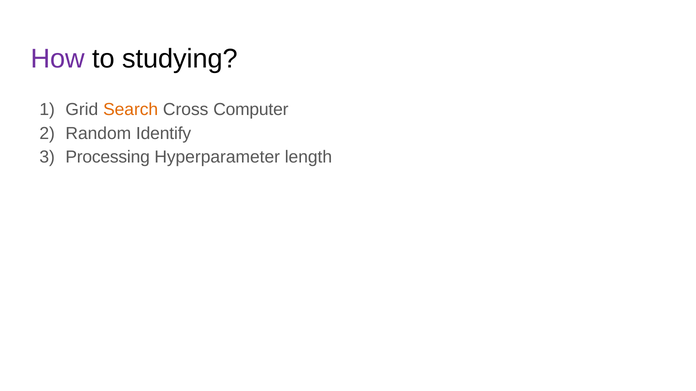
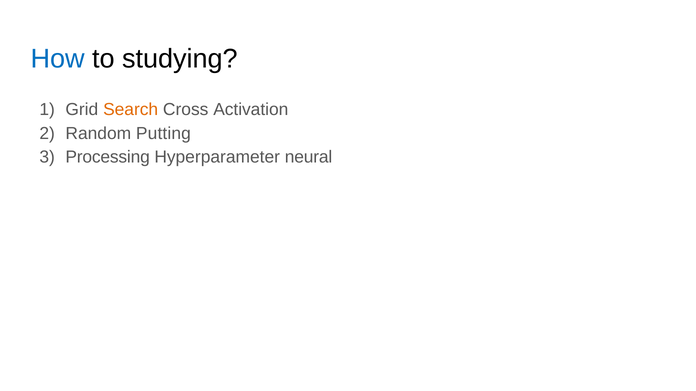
How colour: purple -> blue
Computer: Computer -> Activation
Identify: Identify -> Putting
length: length -> neural
